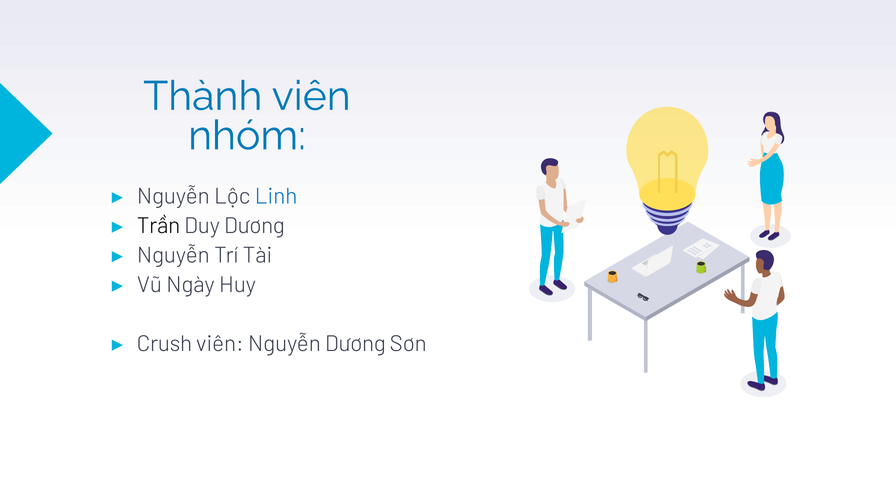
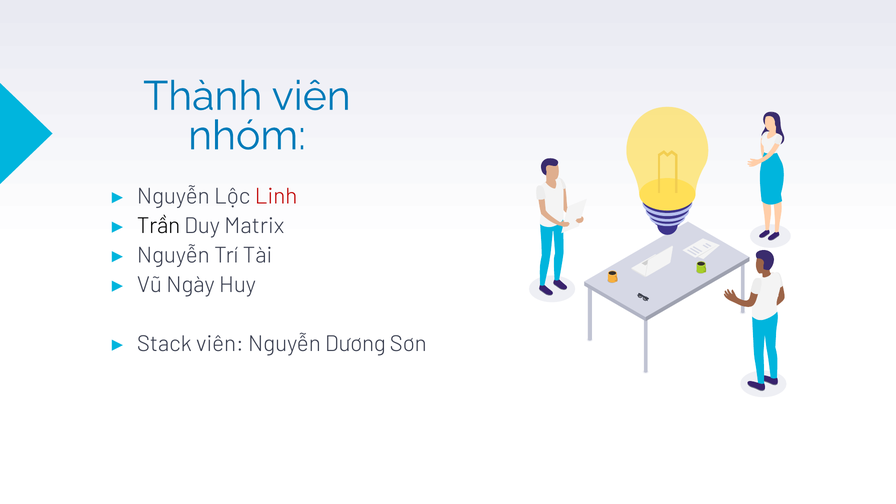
Linh colour: blue -> red
Duy Dương: Dương -> Matrix
Crush: Crush -> Stack
